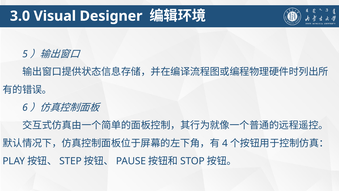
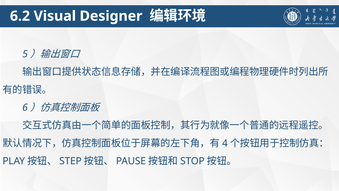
3.0: 3.0 -> 6.2
